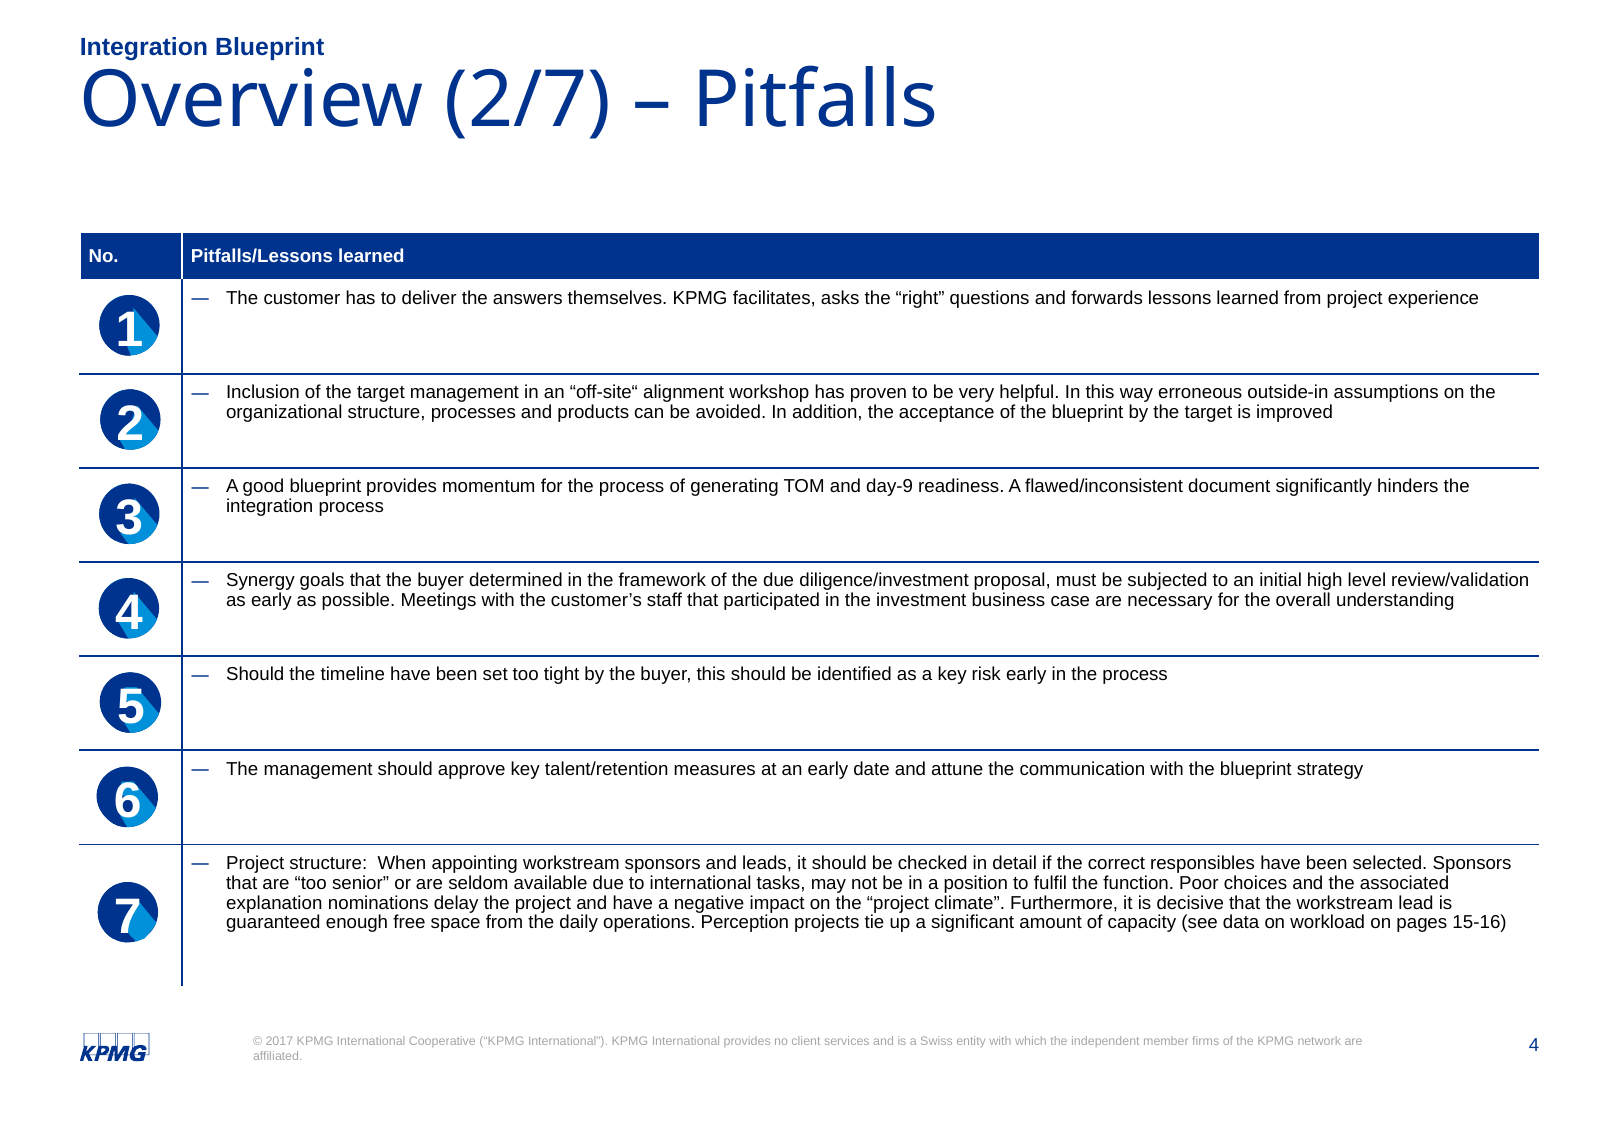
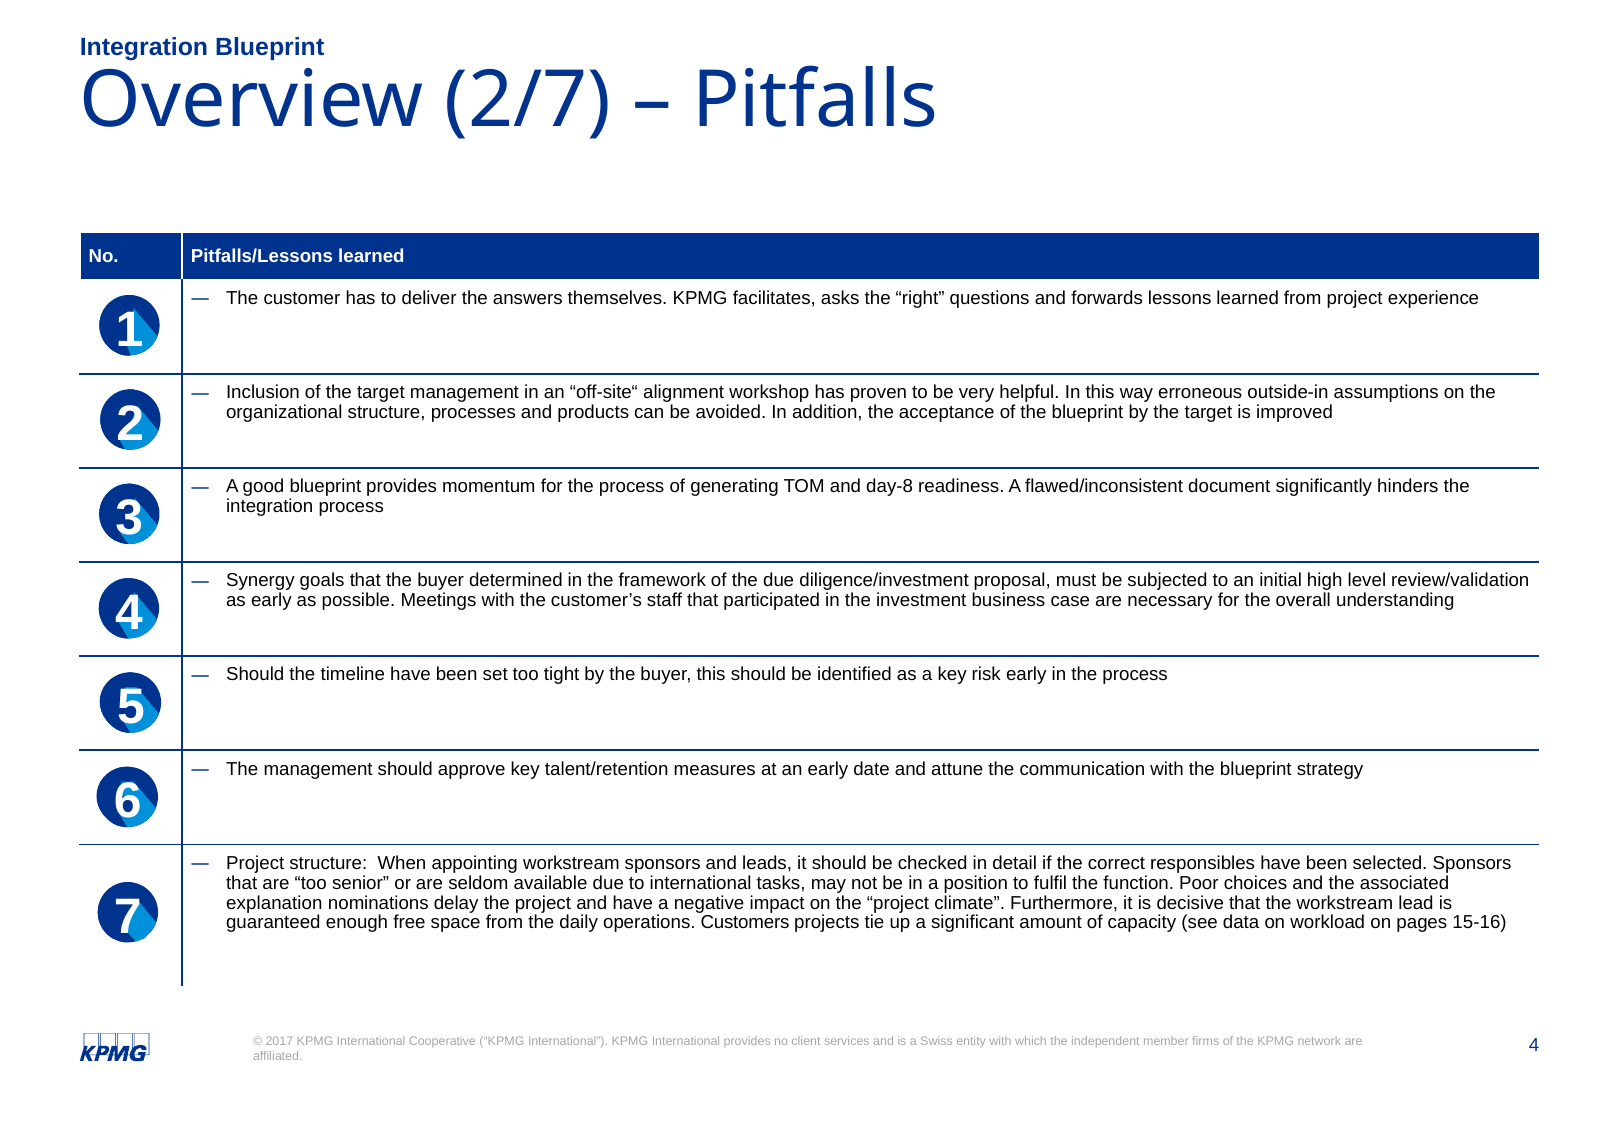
day-9: day-9 -> day-8
Perception: Perception -> Customers
